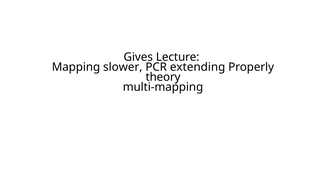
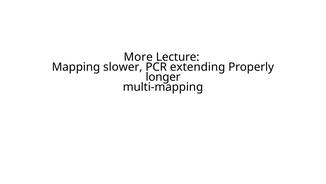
Gives: Gives -> More
theory: theory -> longer
